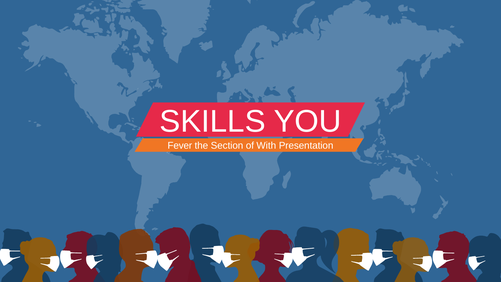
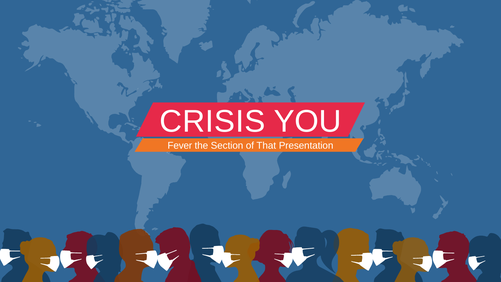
SKILLS: SKILLS -> CRISIS
With: With -> That
